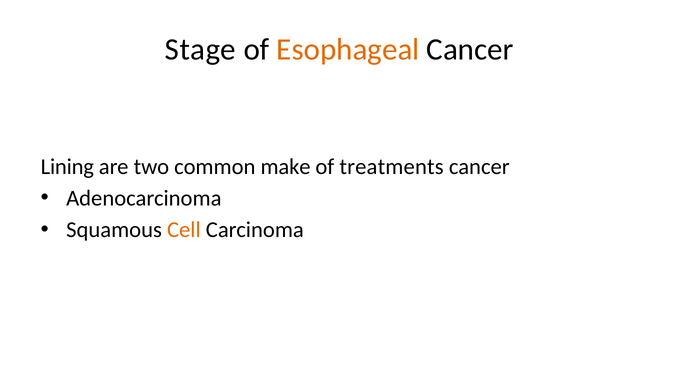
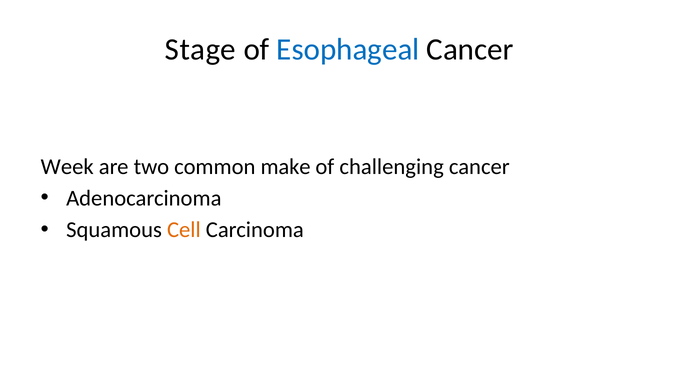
Esophageal colour: orange -> blue
Lining: Lining -> Week
treatments: treatments -> challenging
